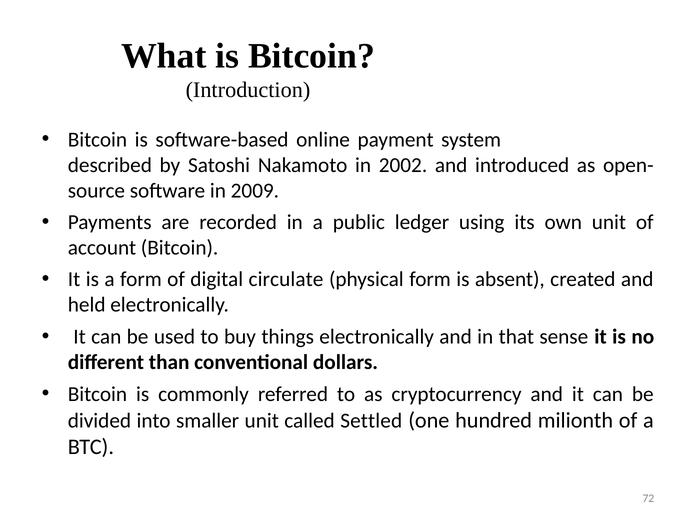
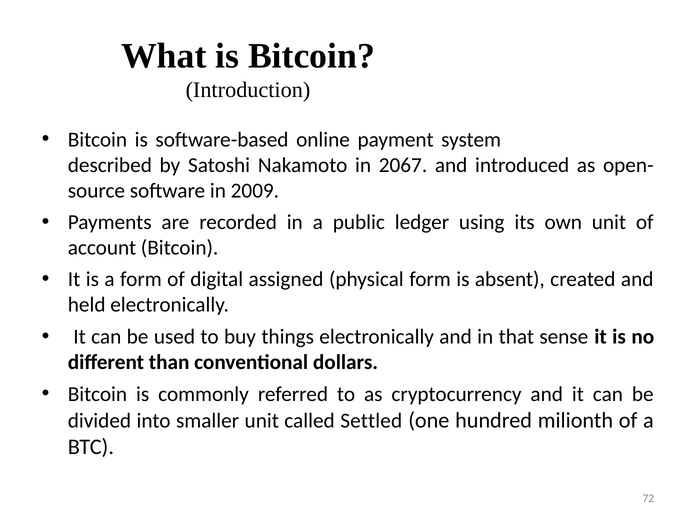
2002: 2002 -> 2067
circulate: circulate -> assigned
